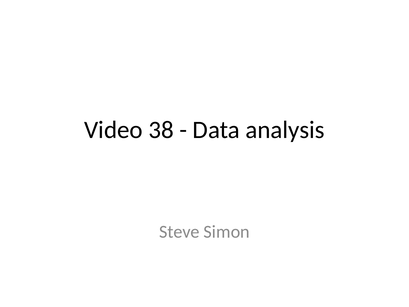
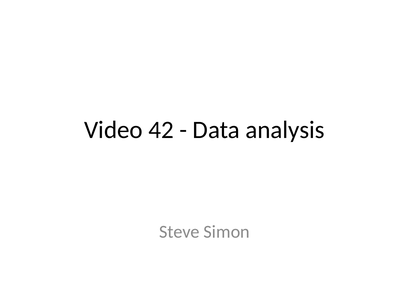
38: 38 -> 42
